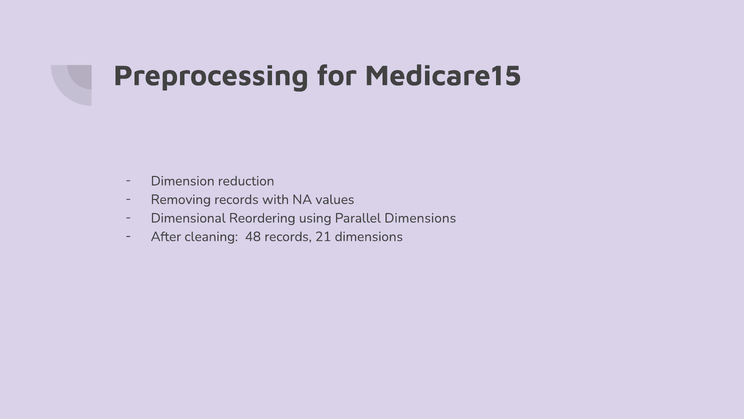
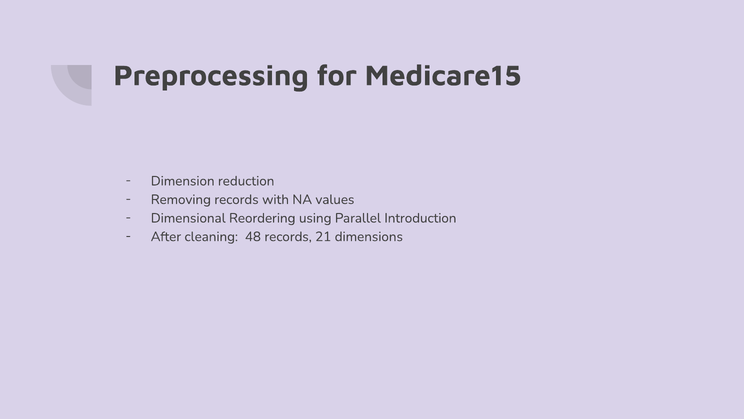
Parallel Dimensions: Dimensions -> Introduction
